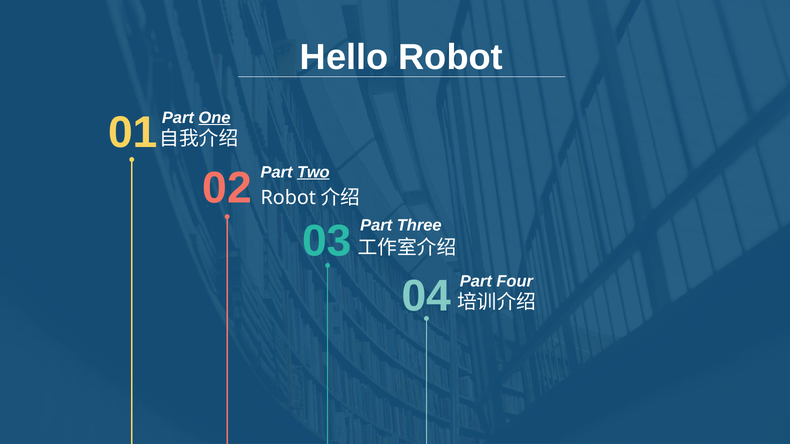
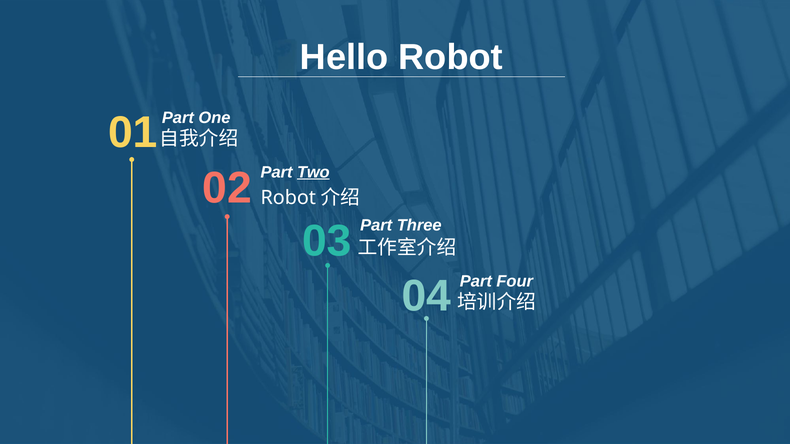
One underline: present -> none
